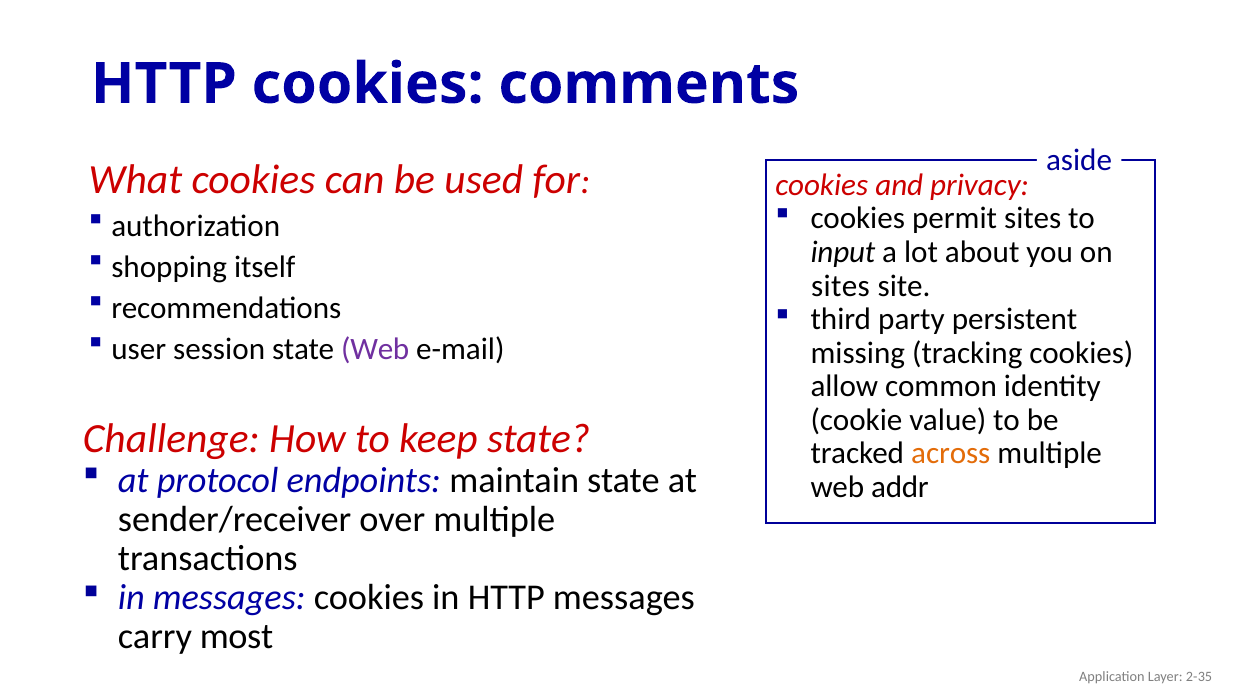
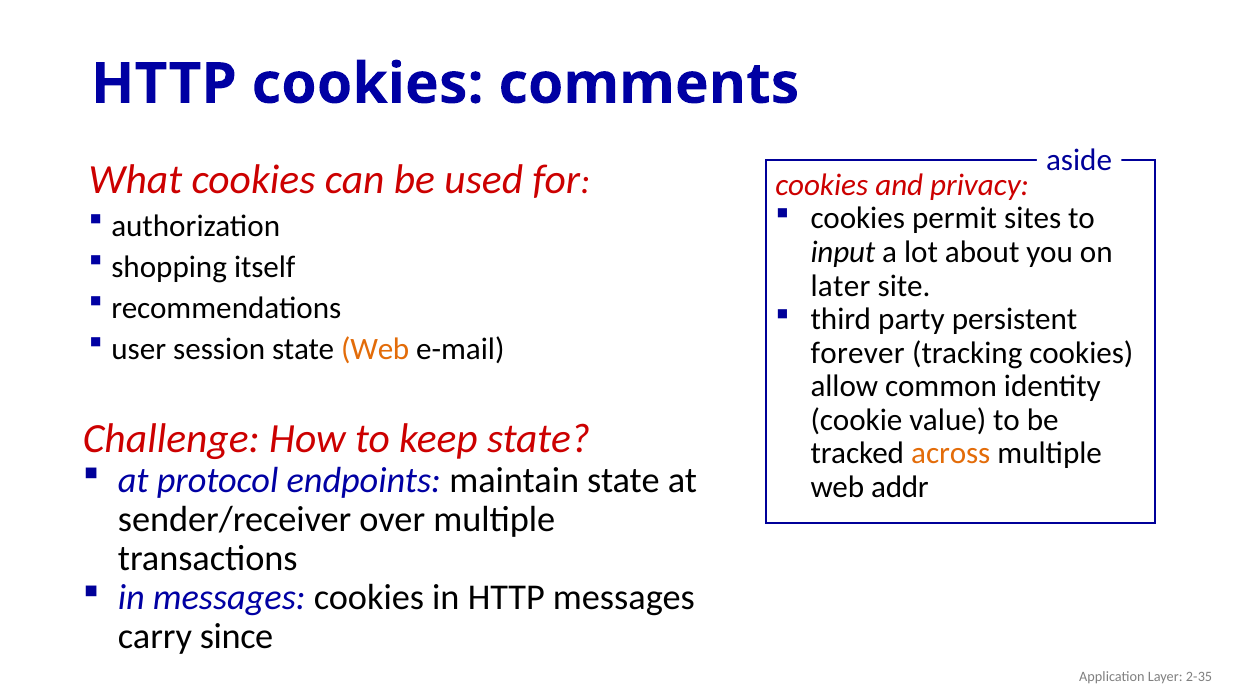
sites at (840, 286): sites -> later
Web at (375, 349) colour: purple -> orange
missing: missing -> forever
most: most -> since
